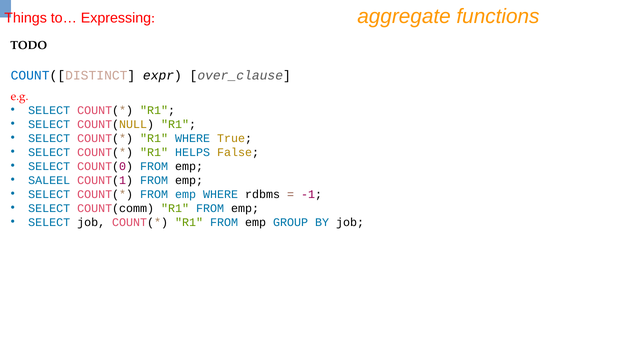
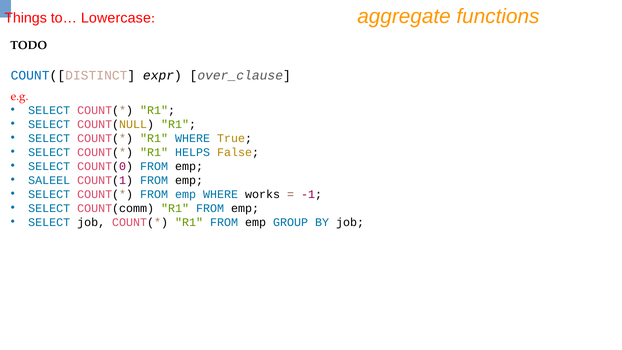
Expressing: Expressing -> Lowercase
rdbms: rdbms -> works
